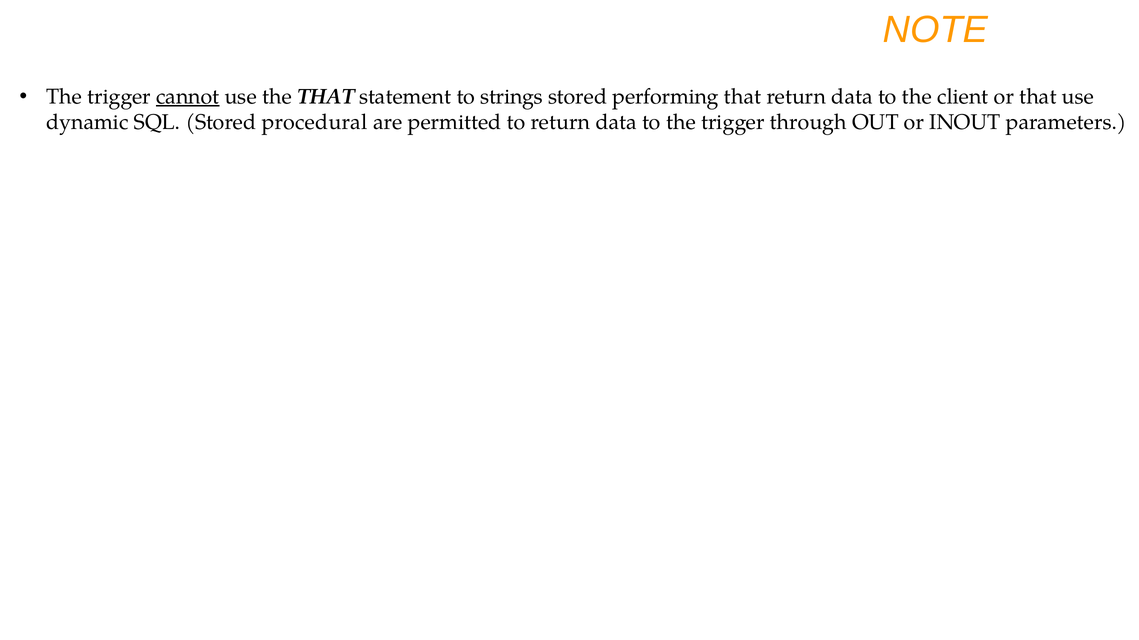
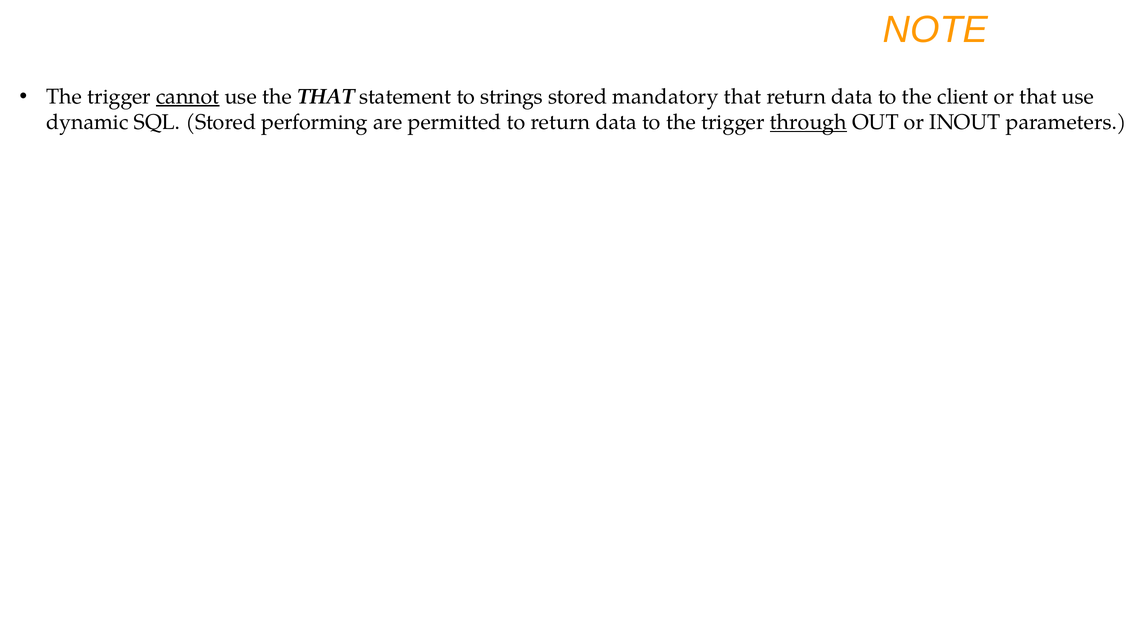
performing: performing -> mandatory
procedural: procedural -> performing
through underline: none -> present
